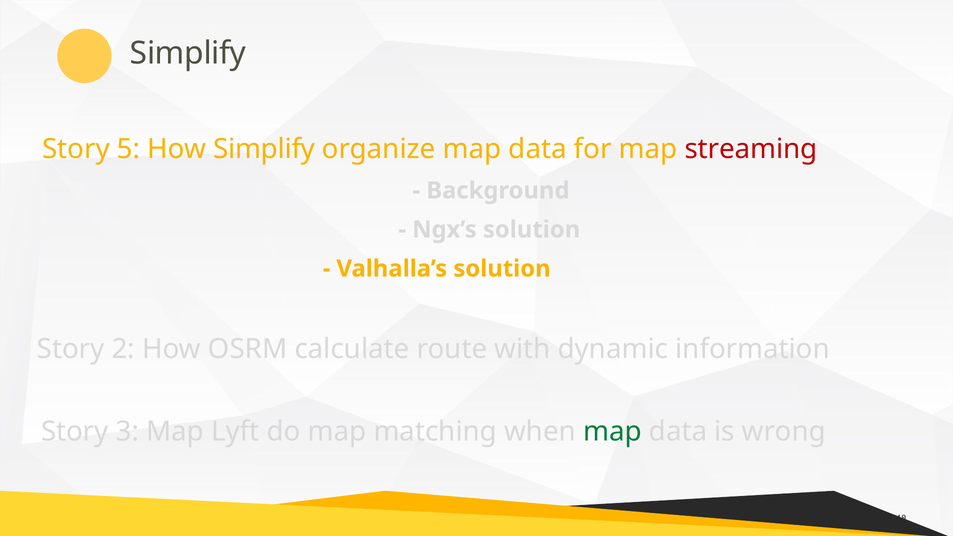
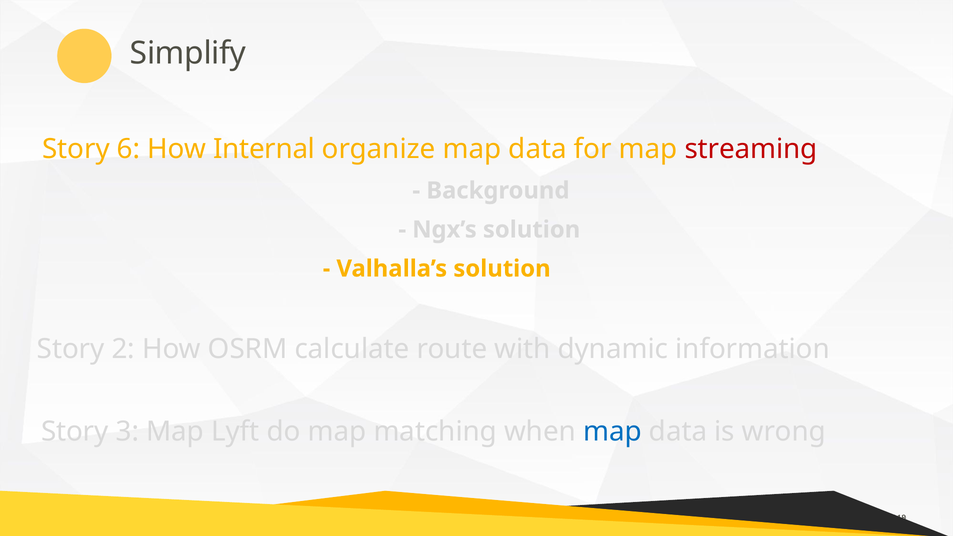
5: 5 -> 6
How Simplify: Simplify -> Internal
map at (612, 432) colour: green -> blue
